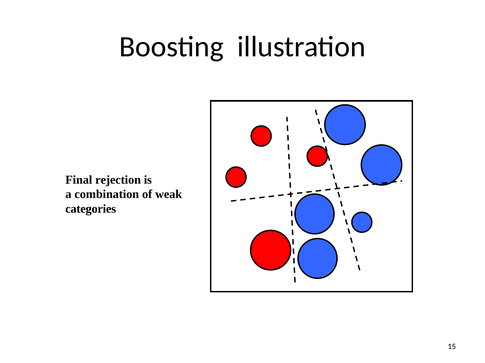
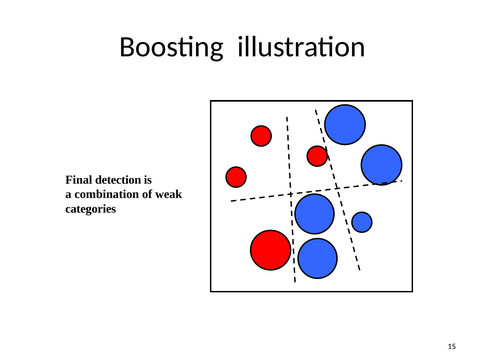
rejection: rejection -> detection
